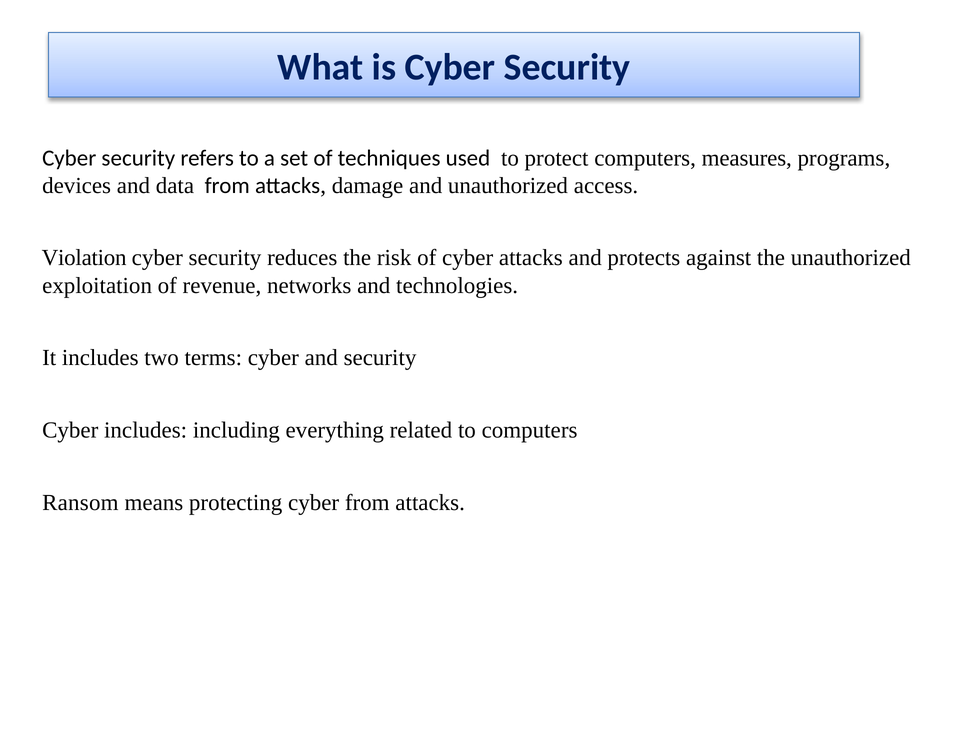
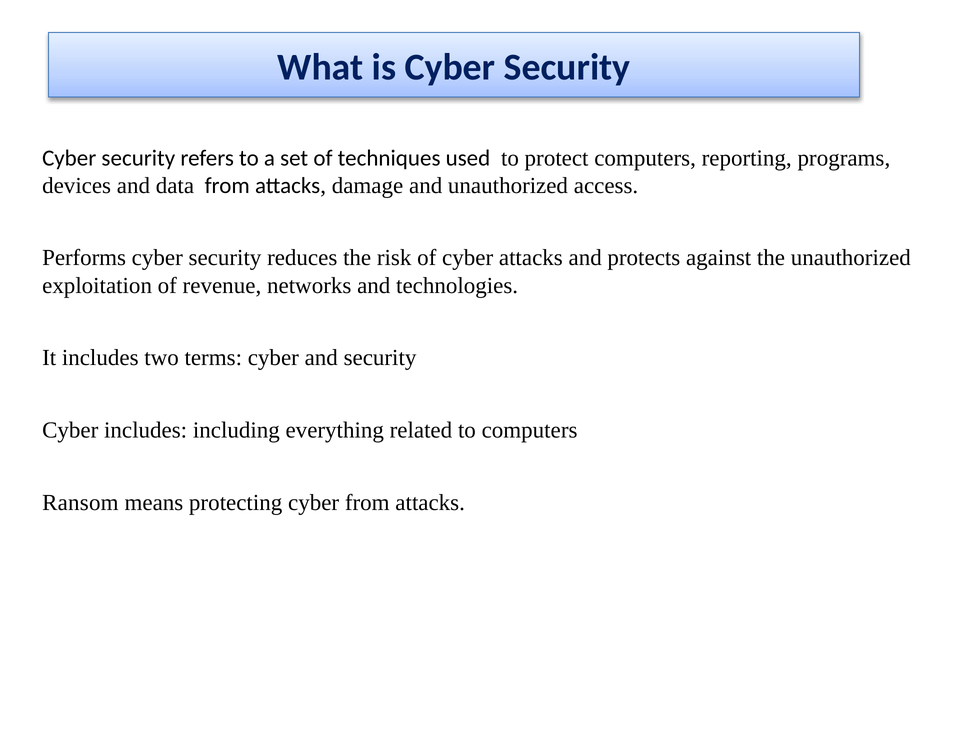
measures: measures -> reporting
Violation: Violation -> Performs
